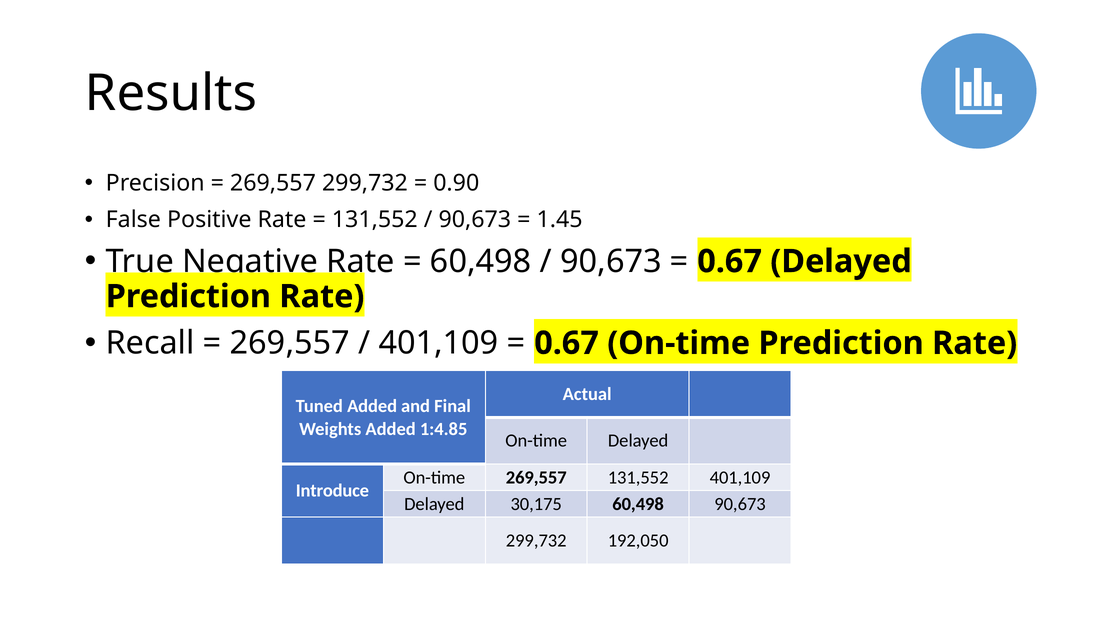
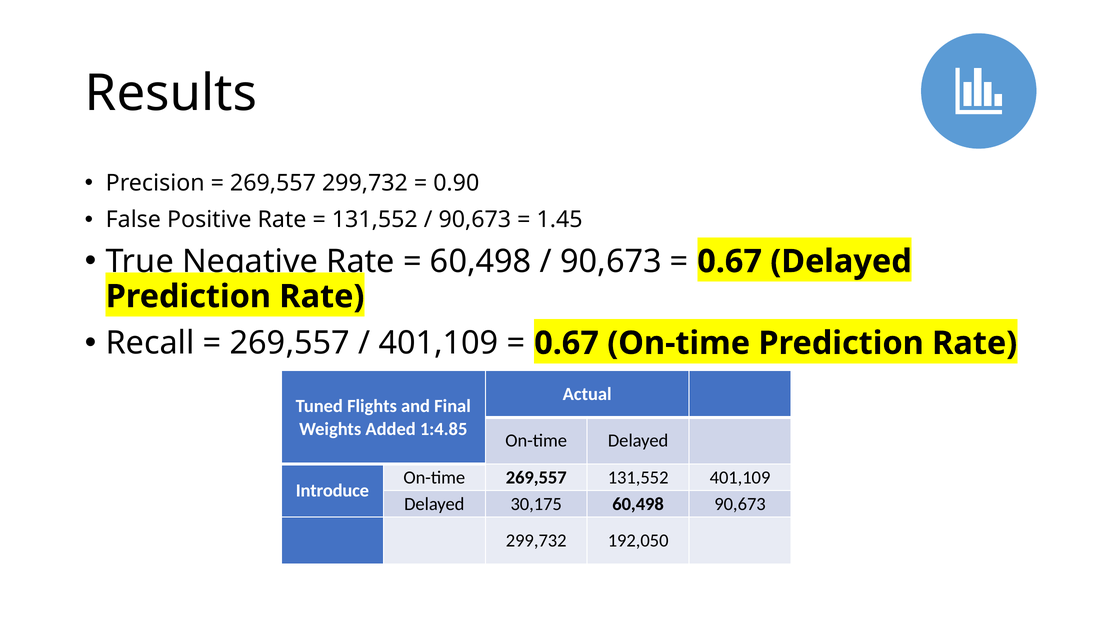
Tuned Added: Added -> Flights
